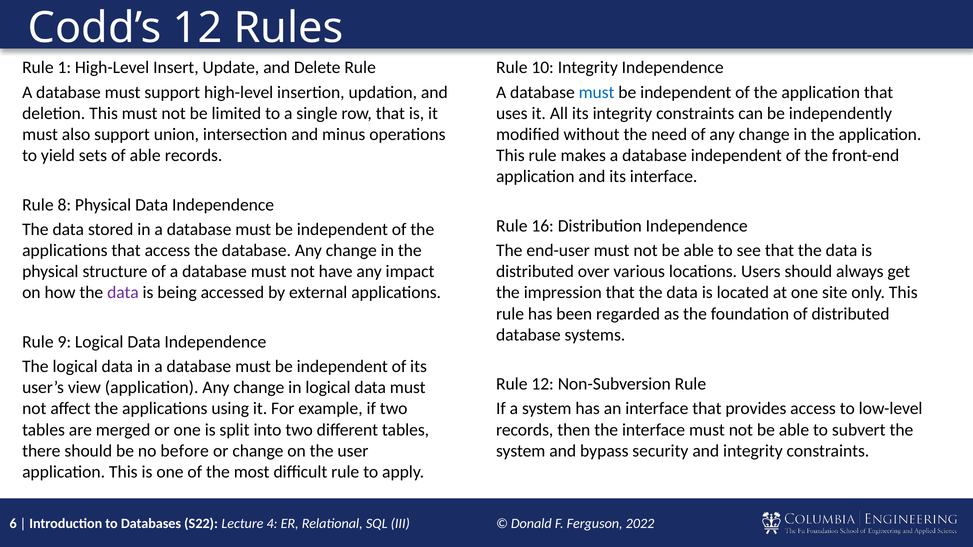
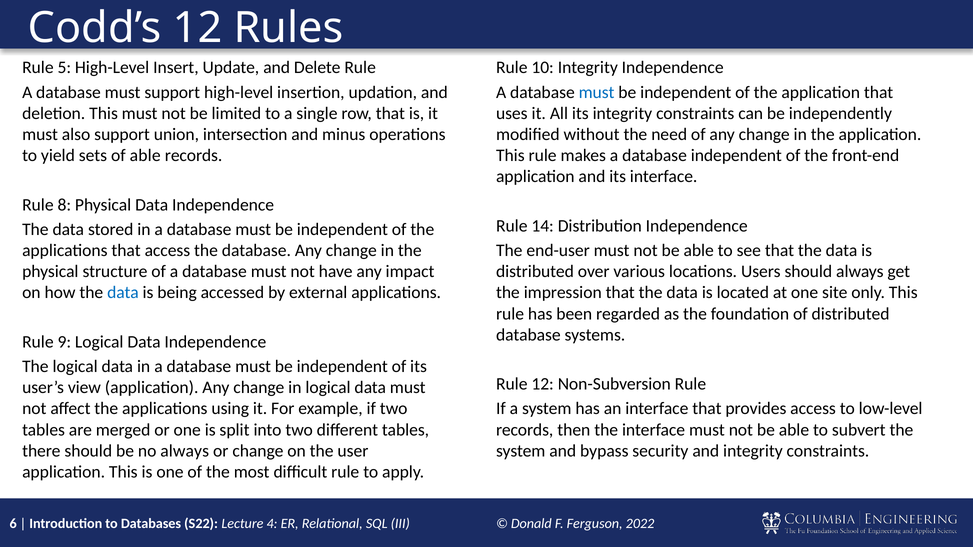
1: 1 -> 5
16: 16 -> 14
data at (123, 293) colour: purple -> blue
no before: before -> always
